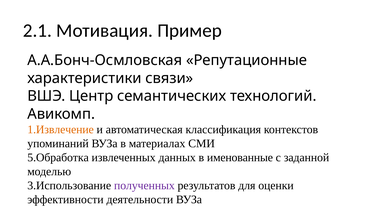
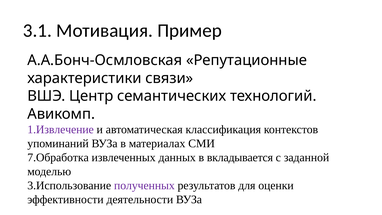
2.1: 2.1 -> 3.1
1.Извлечение colour: orange -> purple
5.Обработка: 5.Обработка -> 7.Обработка
именованные: именованные -> вкладывается
